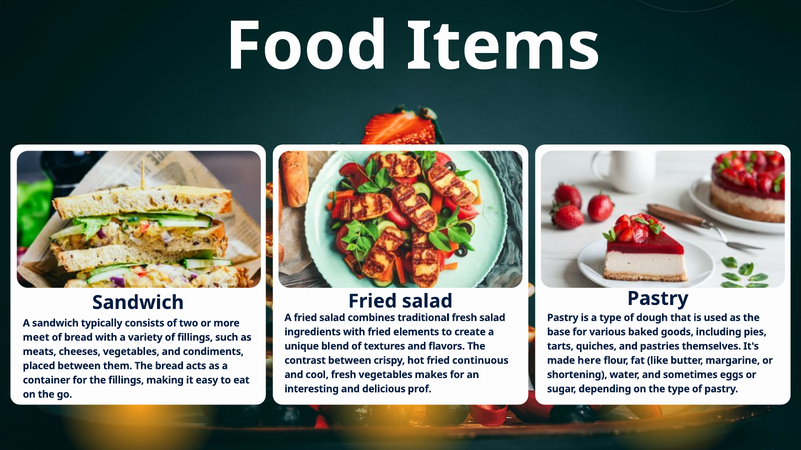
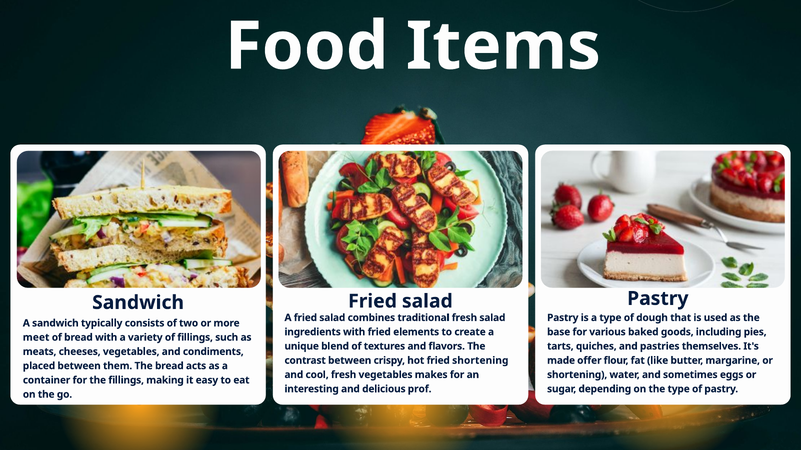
fried continuous: continuous -> shortening
here: here -> offer
